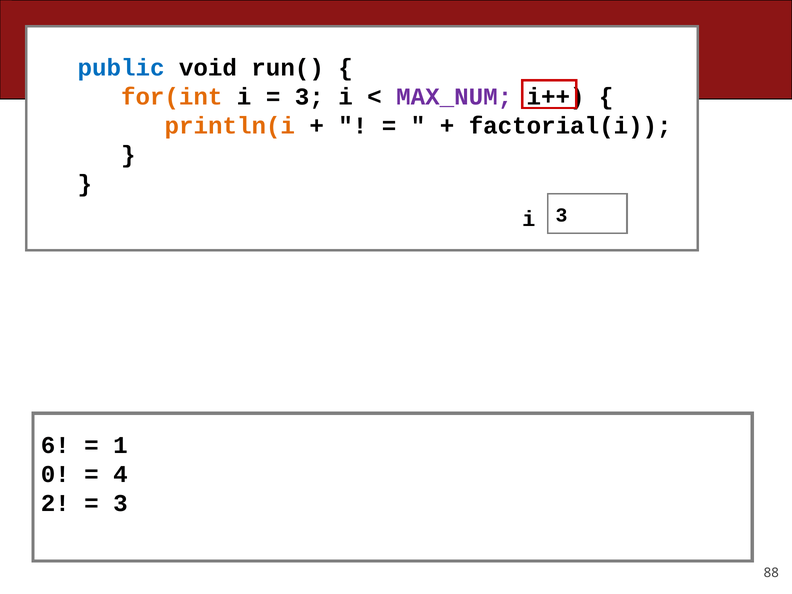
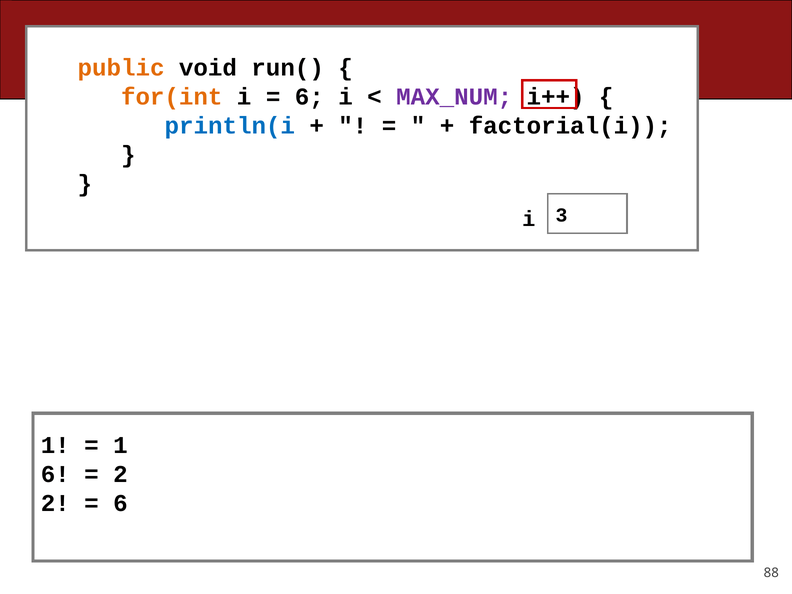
public colour: blue -> orange
3 at (309, 97): 3 -> 6
println(i colour: orange -> blue
6 at (55, 445): 6 -> 1
0 at (55, 474): 0 -> 6
4 at (120, 474): 4 -> 2
3 at (120, 503): 3 -> 6
